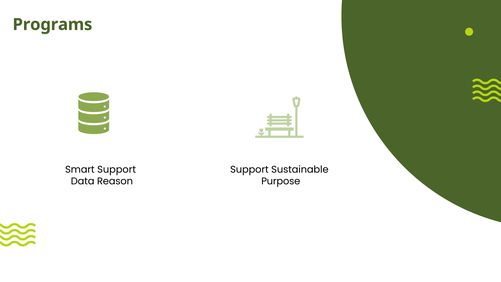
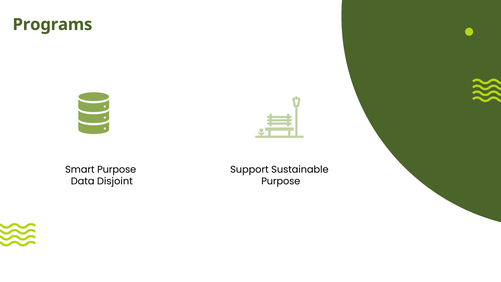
Smart Support: Support -> Purpose
Reason: Reason -> Disjoint
